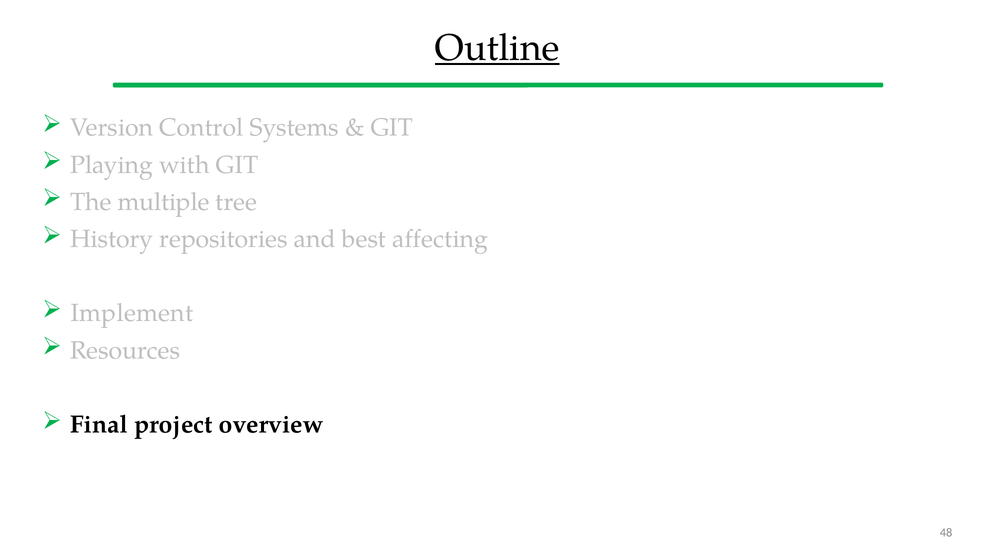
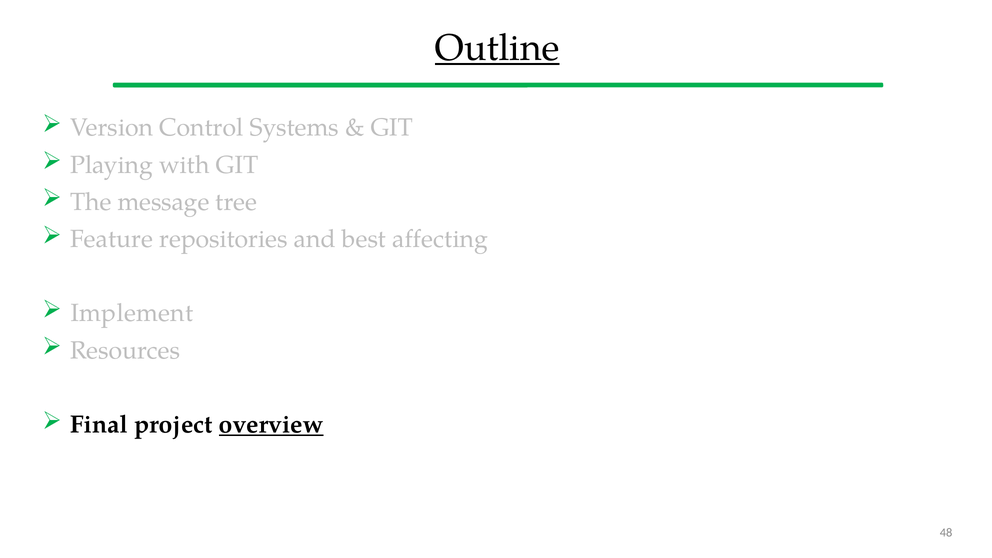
multiple: multiple -> message
History: History -> Feature
overview underline: none -> present
